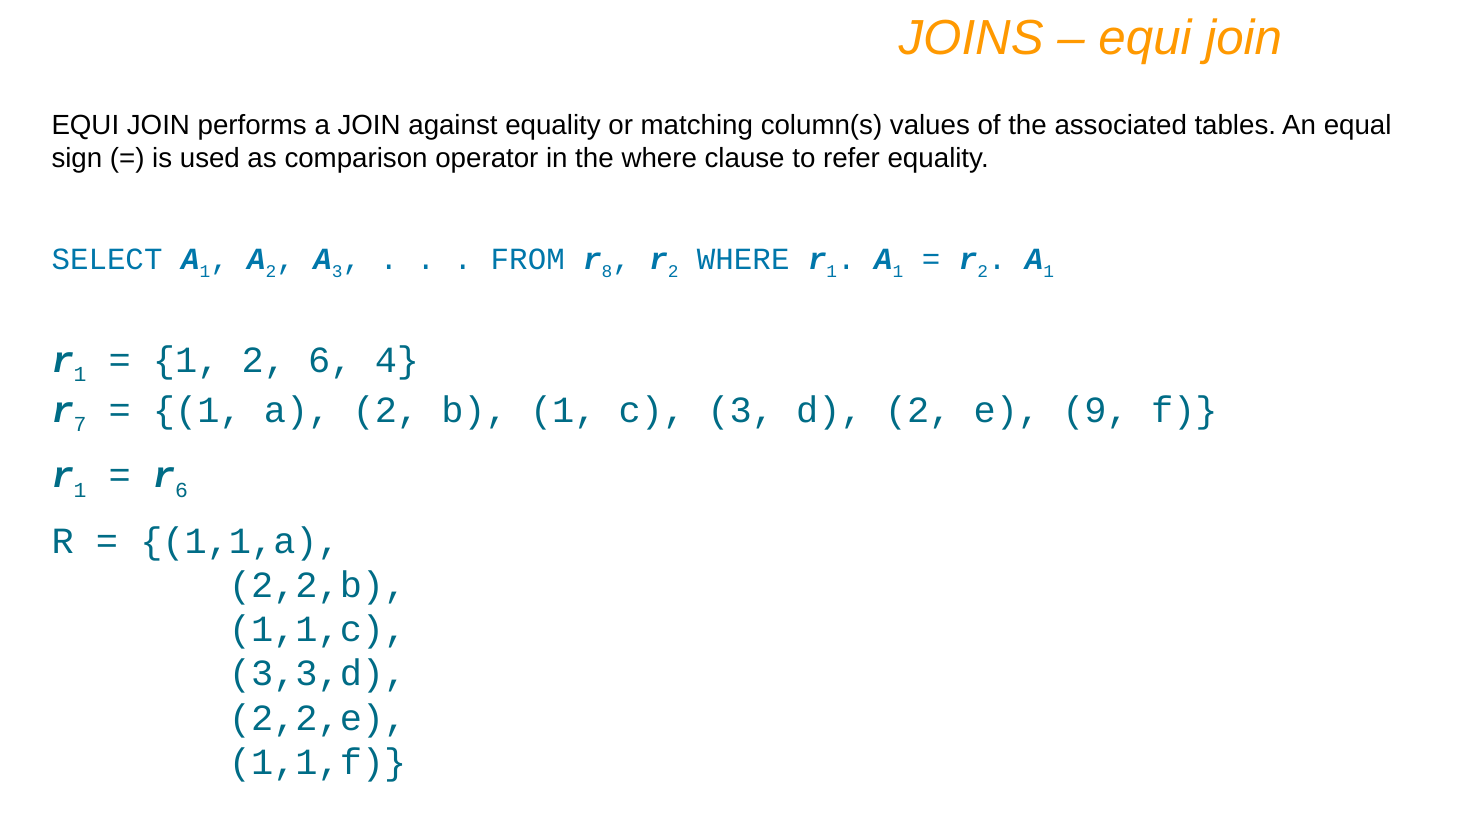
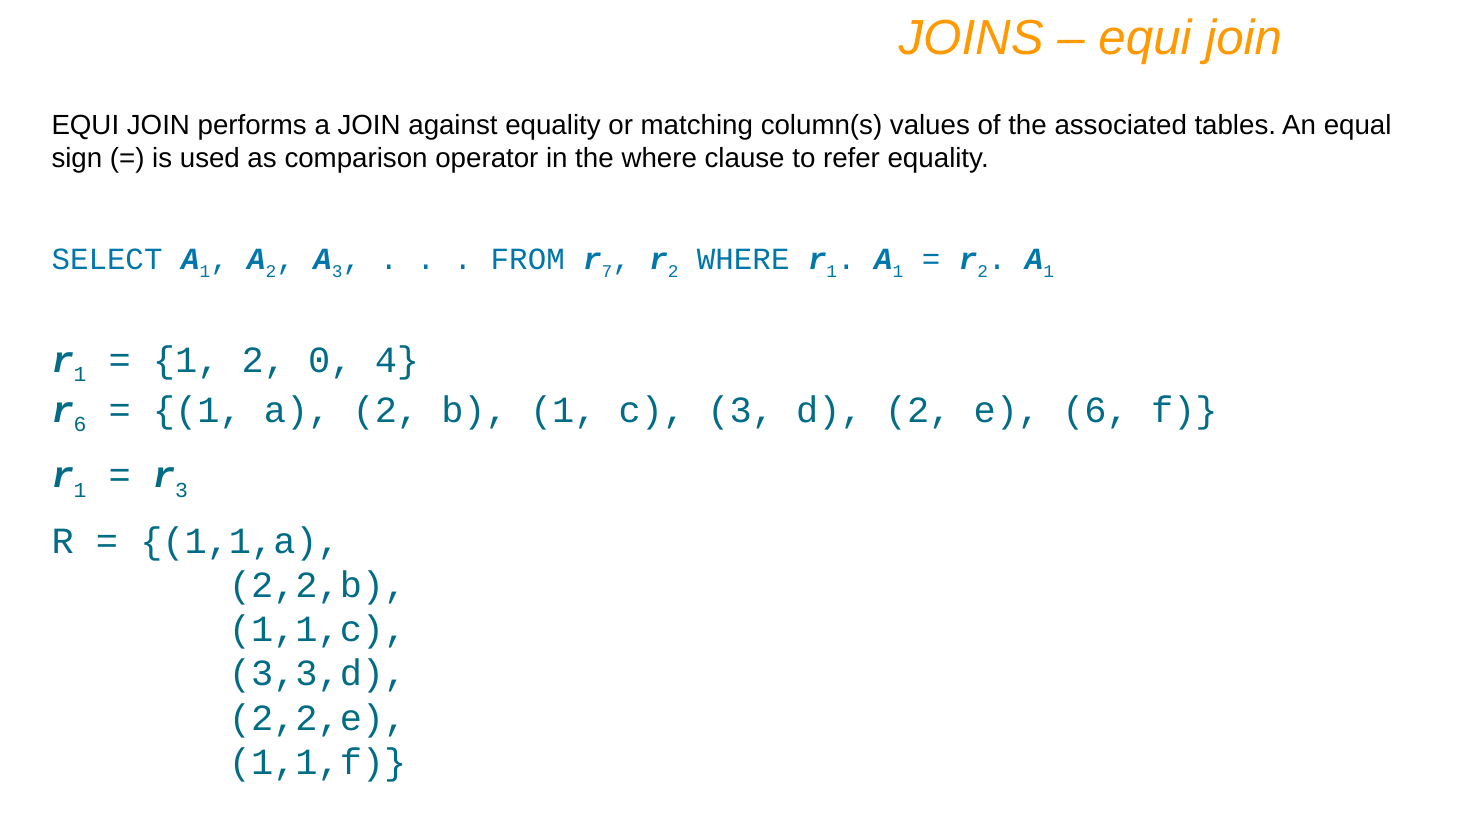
8: 8 -> 7
2 6: 6 -> 0
r 7: 7 -> 6
e 9: 9 -> 6
r 6: 6 -> 3
